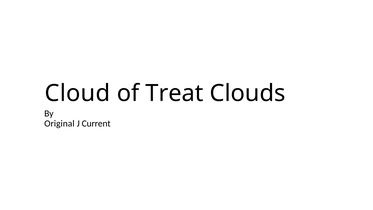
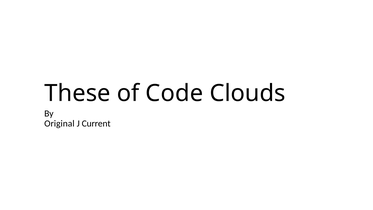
Cloud: Cloud -> These
Treat: Treat -> Code
